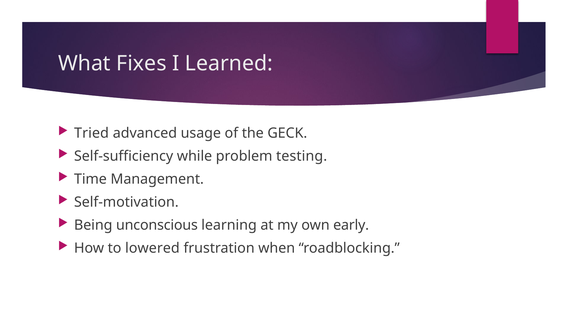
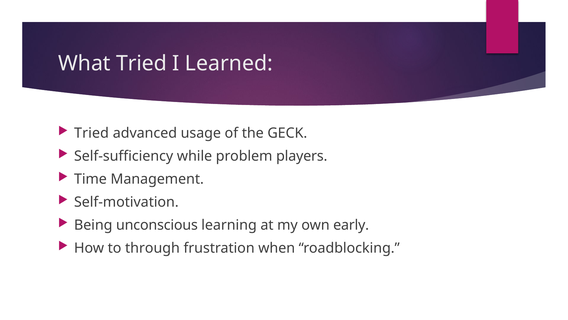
What Fixes: Fixes -> Tried
testing: testing -> players
lowered: lowered -> through
